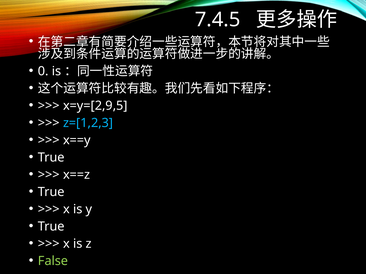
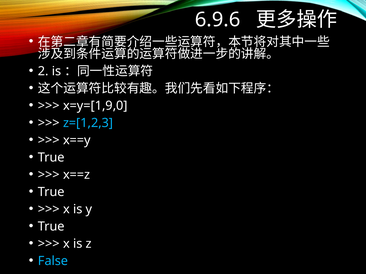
7.4.5: 7.4.5 -> 6.9.6
0: 0 -> 2
x=y=[2,9,5: x=y=[2,9,5 -> x=y=[1,9,0
False colour: light green -> light blue
